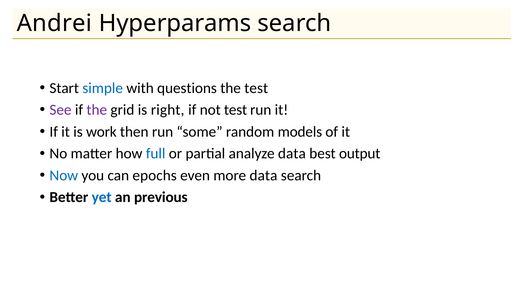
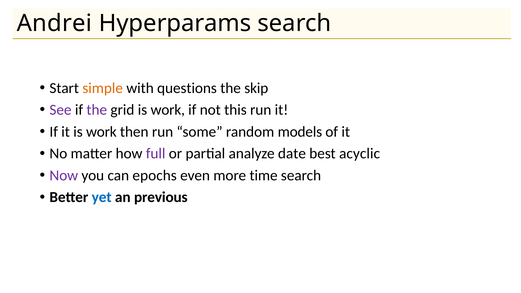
simple colour: blue -> orange
the test: test -> skip
grid is right: right -> work
not test: test -> this
full colour: blue -> purple
analyze data: data -> date
output: output -> acyclic
Now colour: blue -> purple
more data: data -> time
